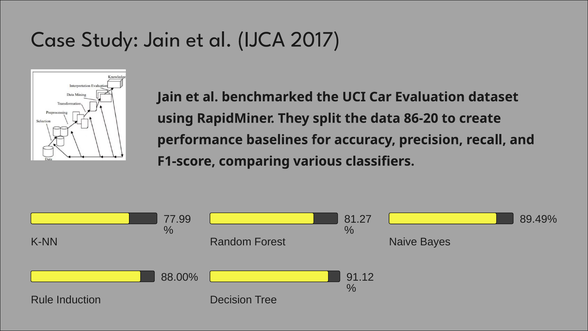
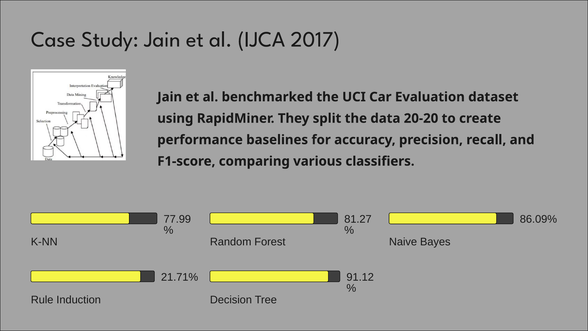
86-20: 86-20 -> 20-20
89.49%: 89.49% -> 86.09%
88.00%: 88.00% -> 21.71%
